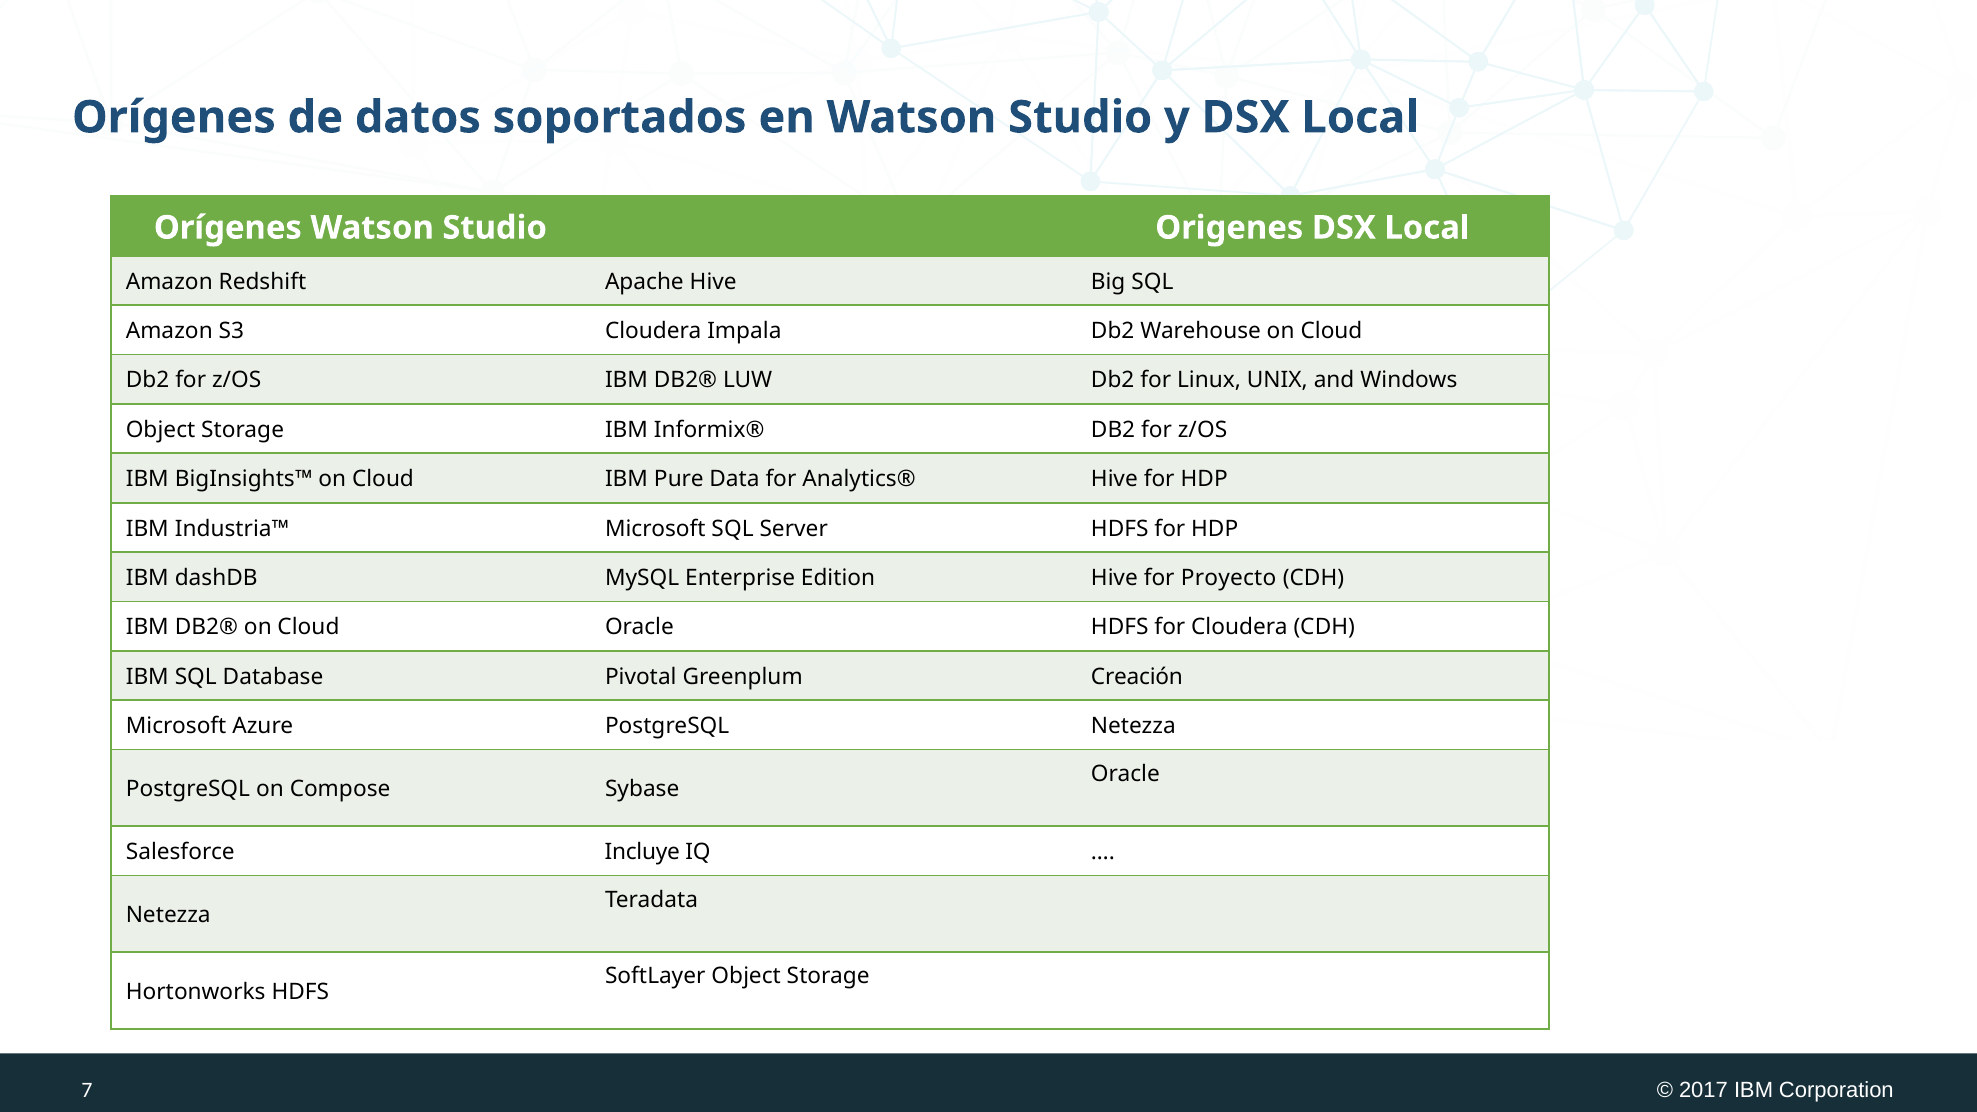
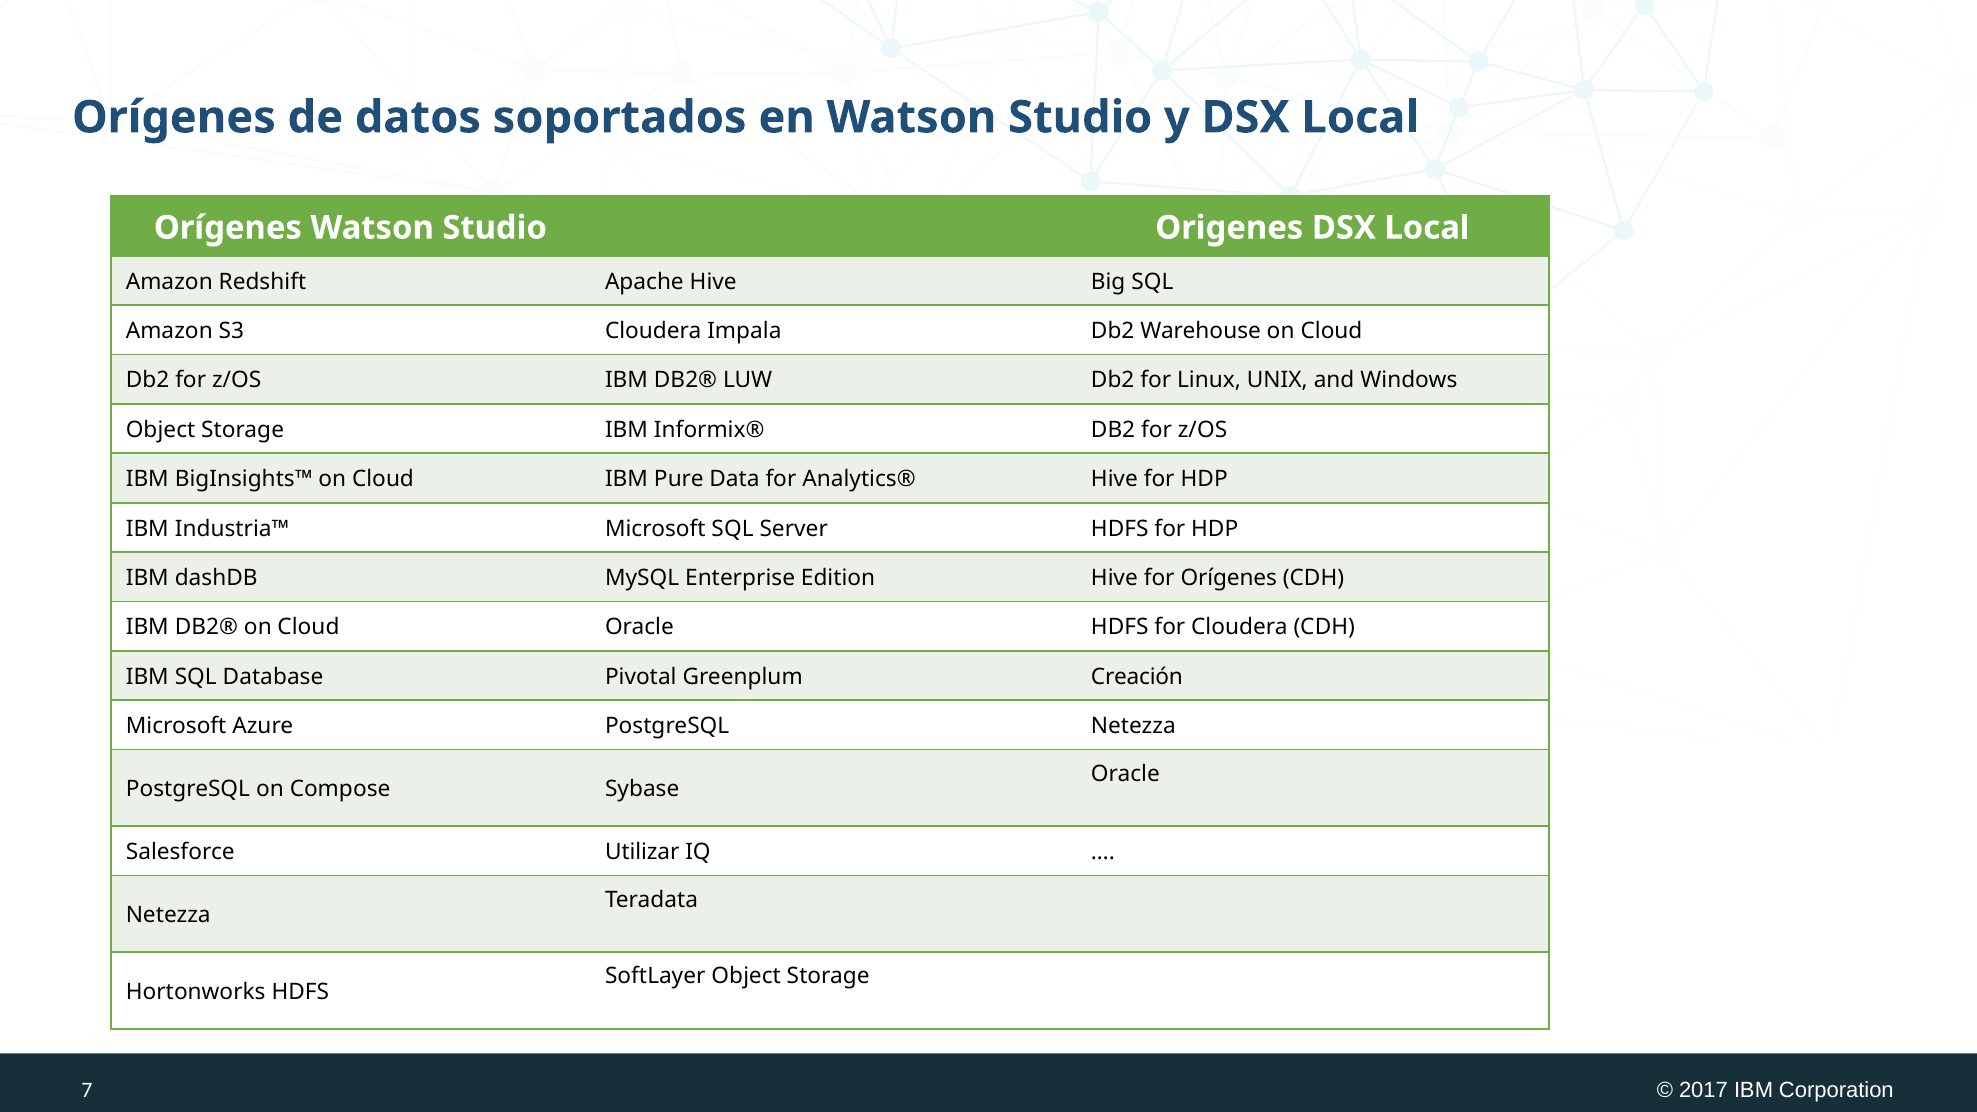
for Proyecto: Proyecto -> Orígenes
Incluye: Incluye -> Utilizar
